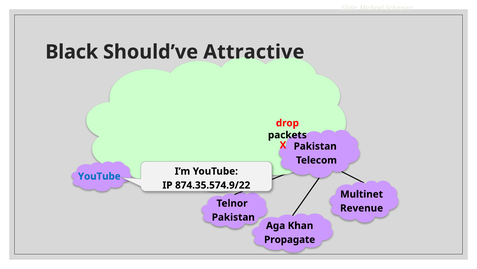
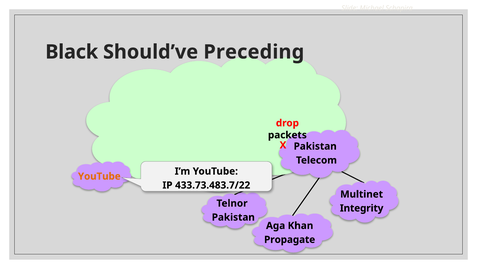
Attractive: Attractive -> Preceding
YouTube at (99, 176) colour: blue -> orange
874.35.574.9/22: 874.35.574.9/22 -> 433.73.483.7/22
Revenue: Revenue -> Integrity
